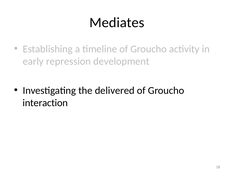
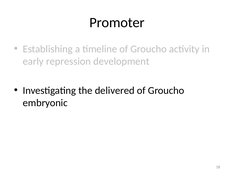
Mediates: Mediates -> Promoter
interaction: interaction -> embryonic
